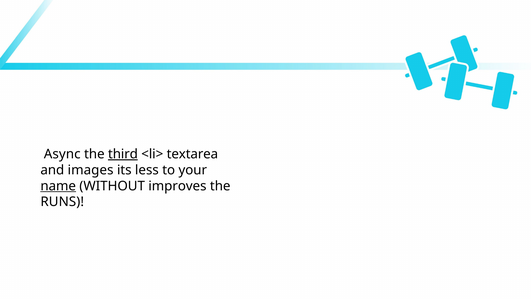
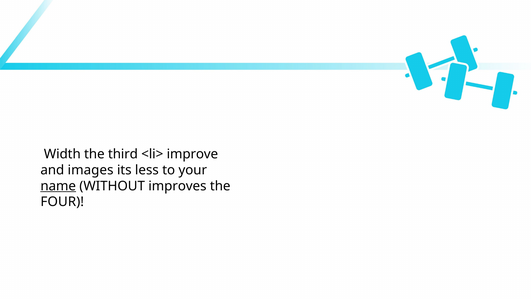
Async: Async -> Width
third underline: present -> none
textarea: textarea -> improve
RUNS: RUNS -> FOUR
